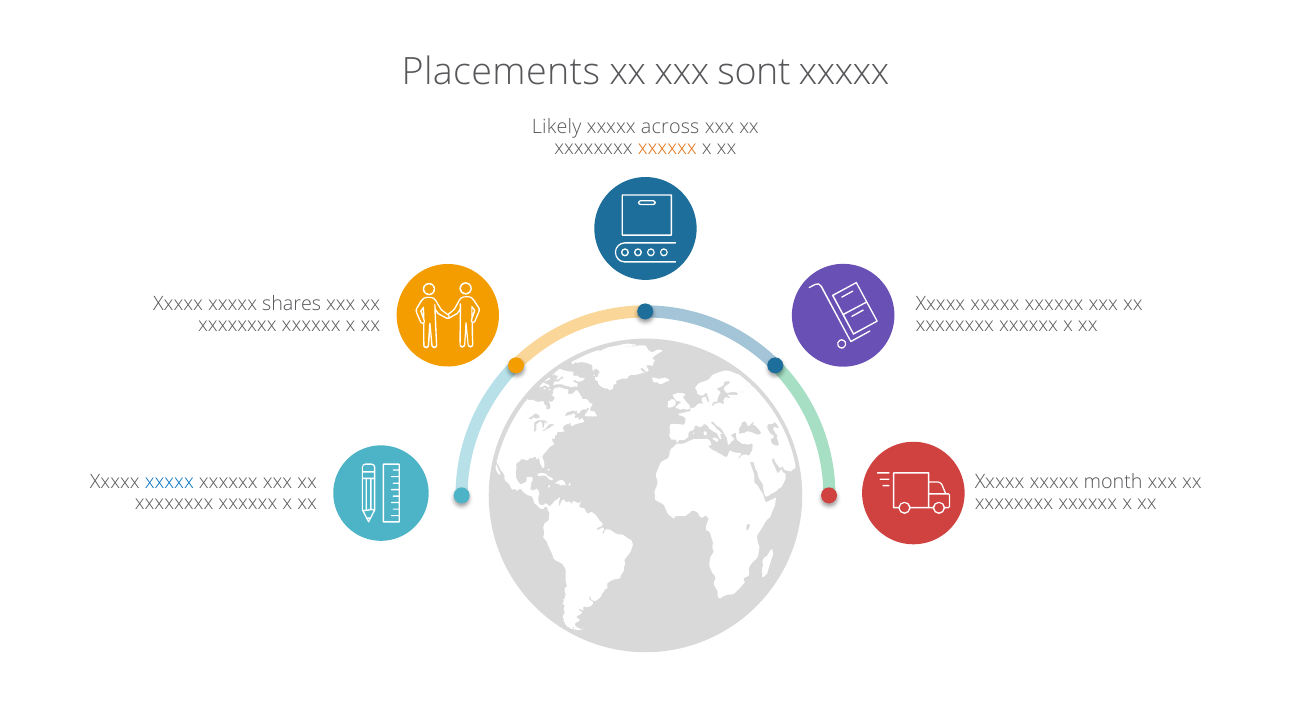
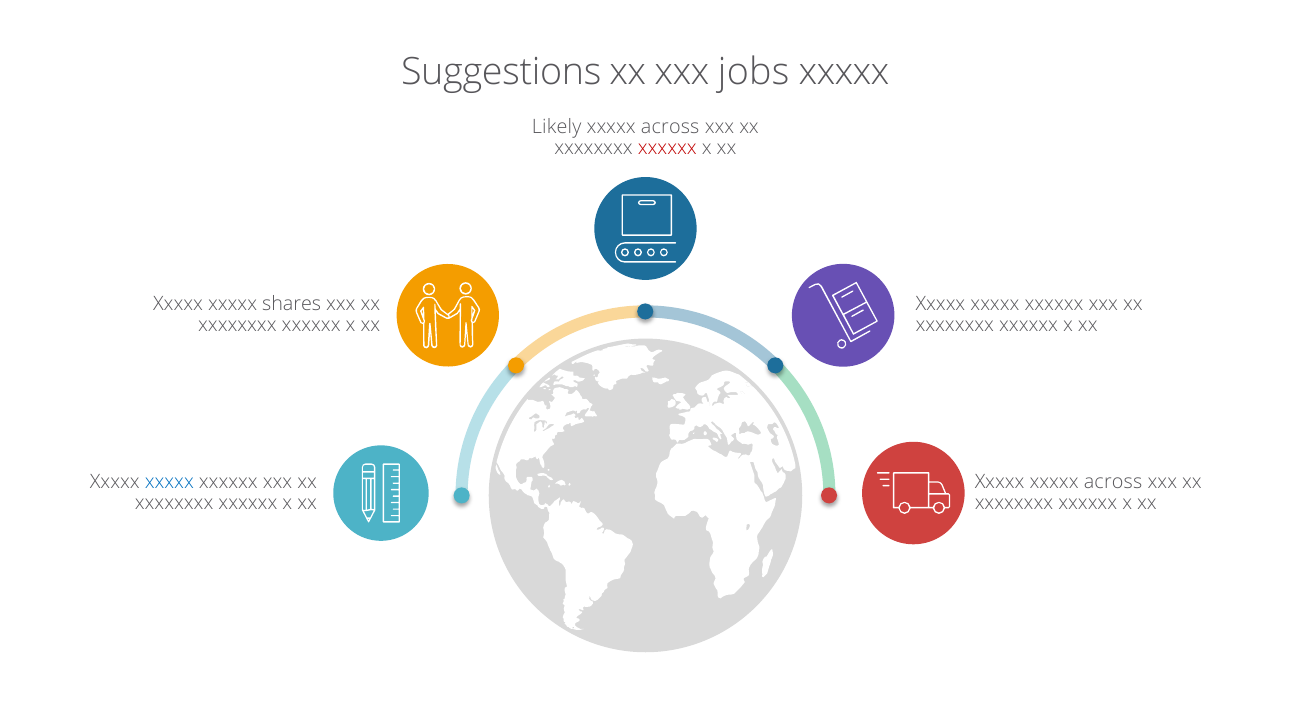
Placements: Placements -> Suggestions
sont: sont -> jobs
xxxxxx at (667, 148) colour: orange -> red
Xxxxx xxxxx month: month -> across
